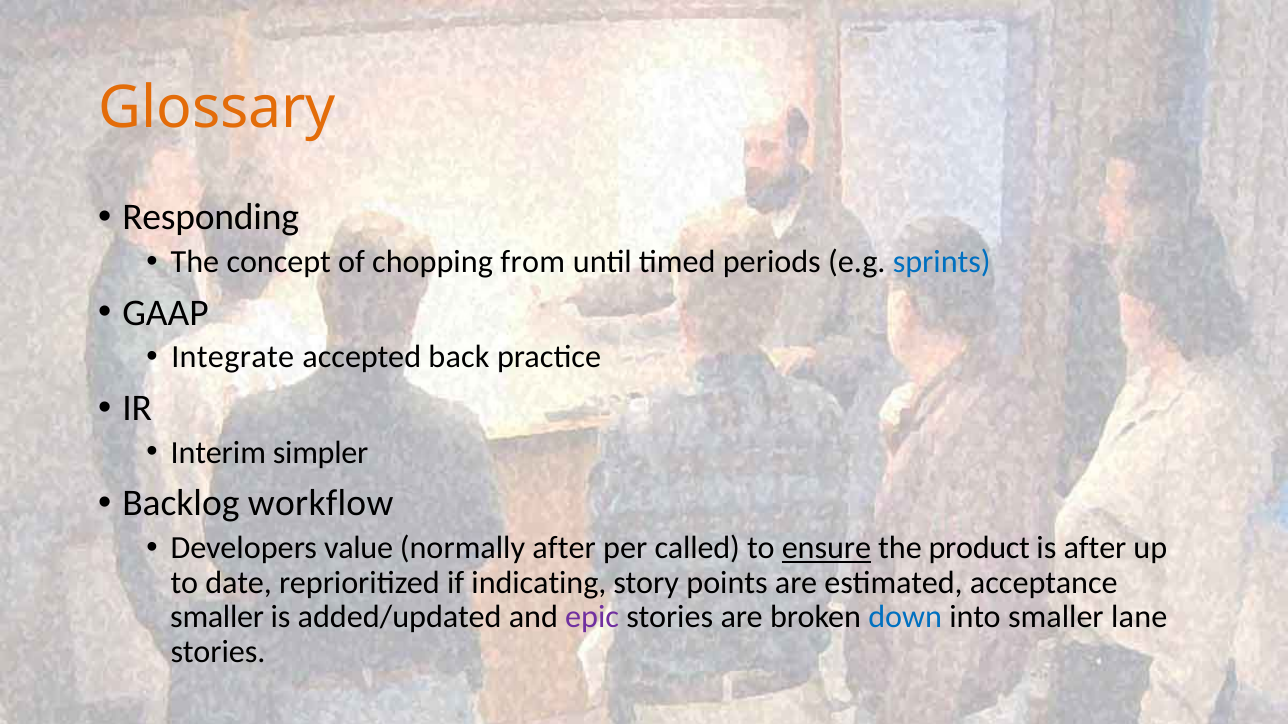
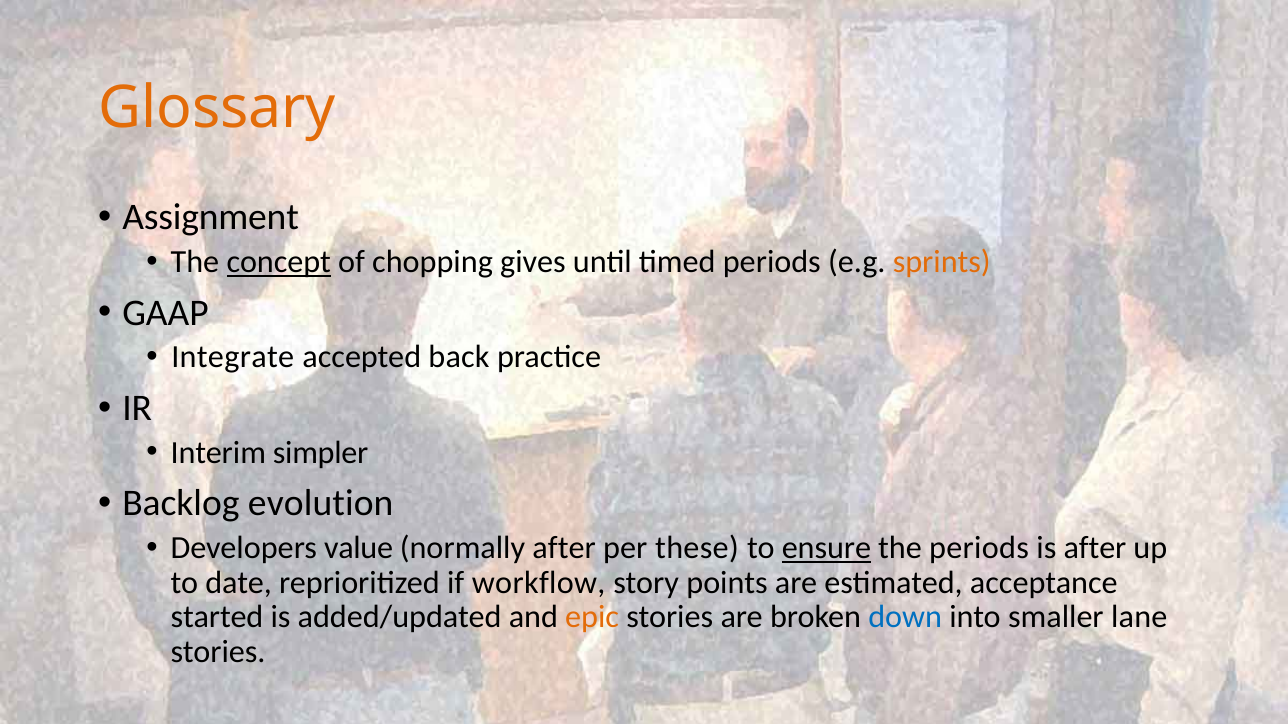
Responding: Responding -> Assignment
concept underline: none -> present
from: from -> gives
sprints colour: blue -> orange
workflow: workflow -> evolution
called: called -> these
the product: product -> periods
indicating: indicating -> workflow
smaller at (217, 618): smaller -> started
epic colour: purple -> orange
